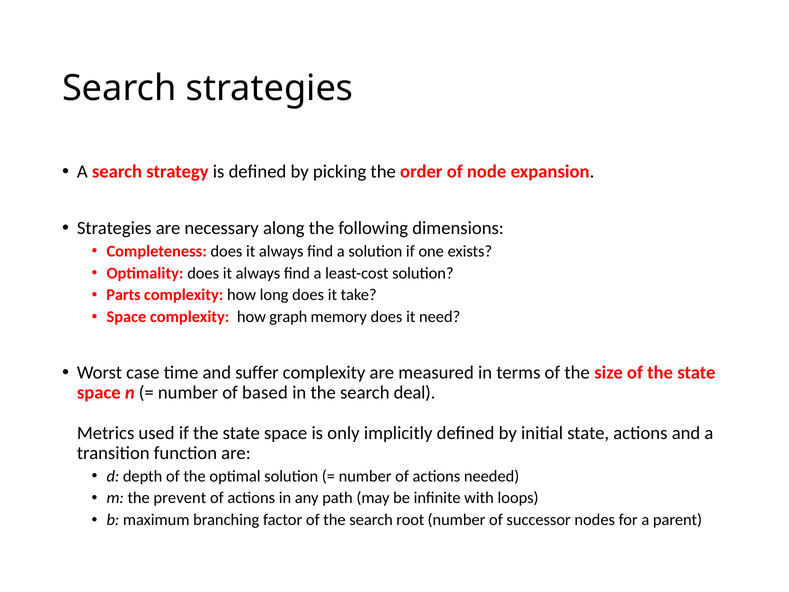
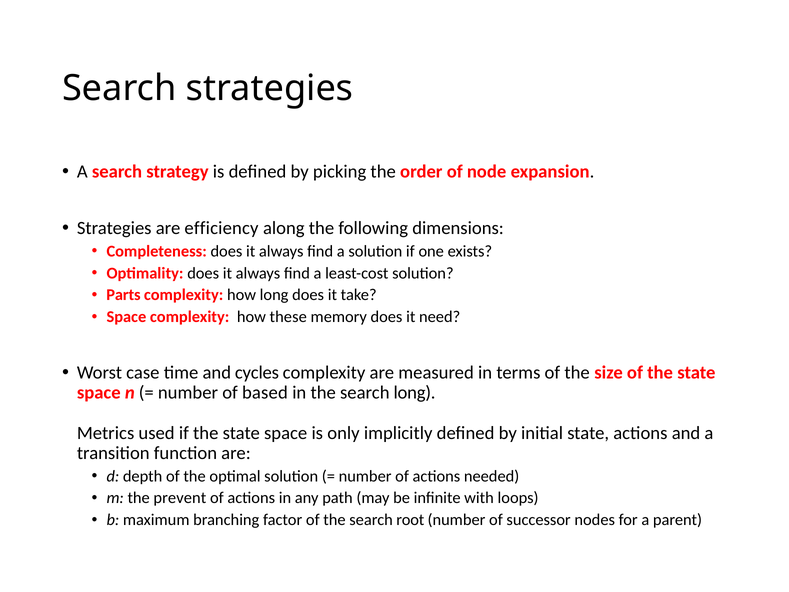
necessary: necessary -> efficiency
graph: graph -> these
suffer: suffer -> cycles
search deal: deal -> long
